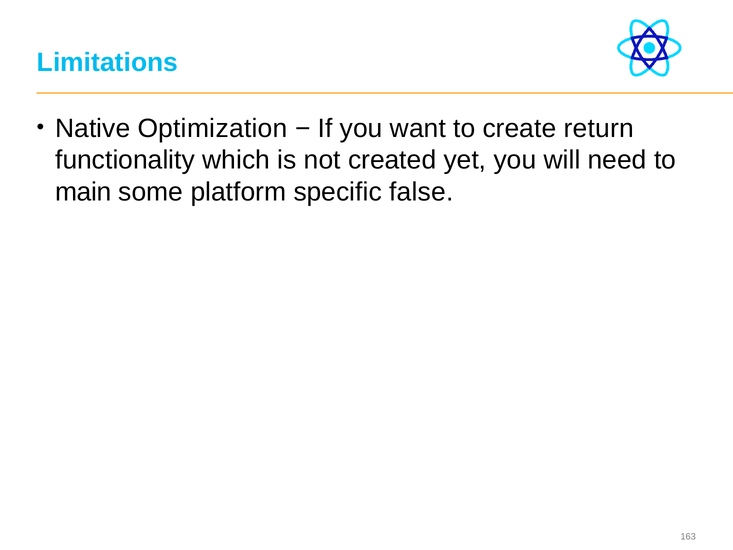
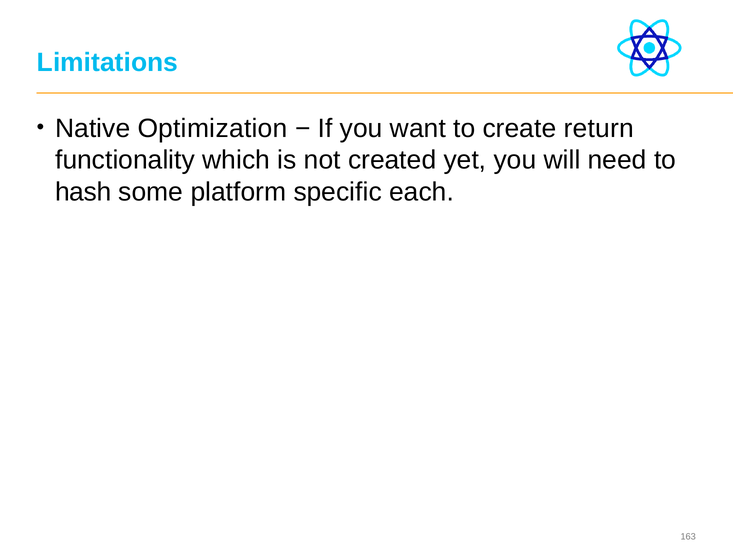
main: main -> hash
false: false -> each
